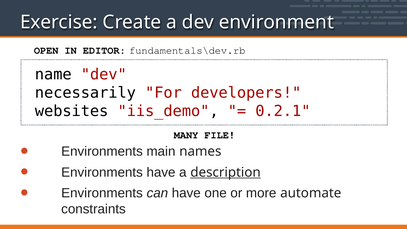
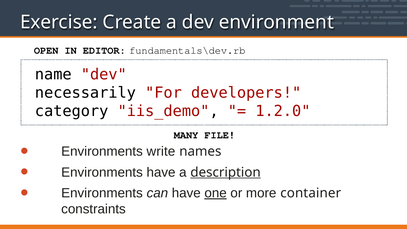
websites: websites -> category
0.2.1: 0.2.1 -> 1.2.0
main: main -> write
one underline: none -> present
automate: automate -> container
